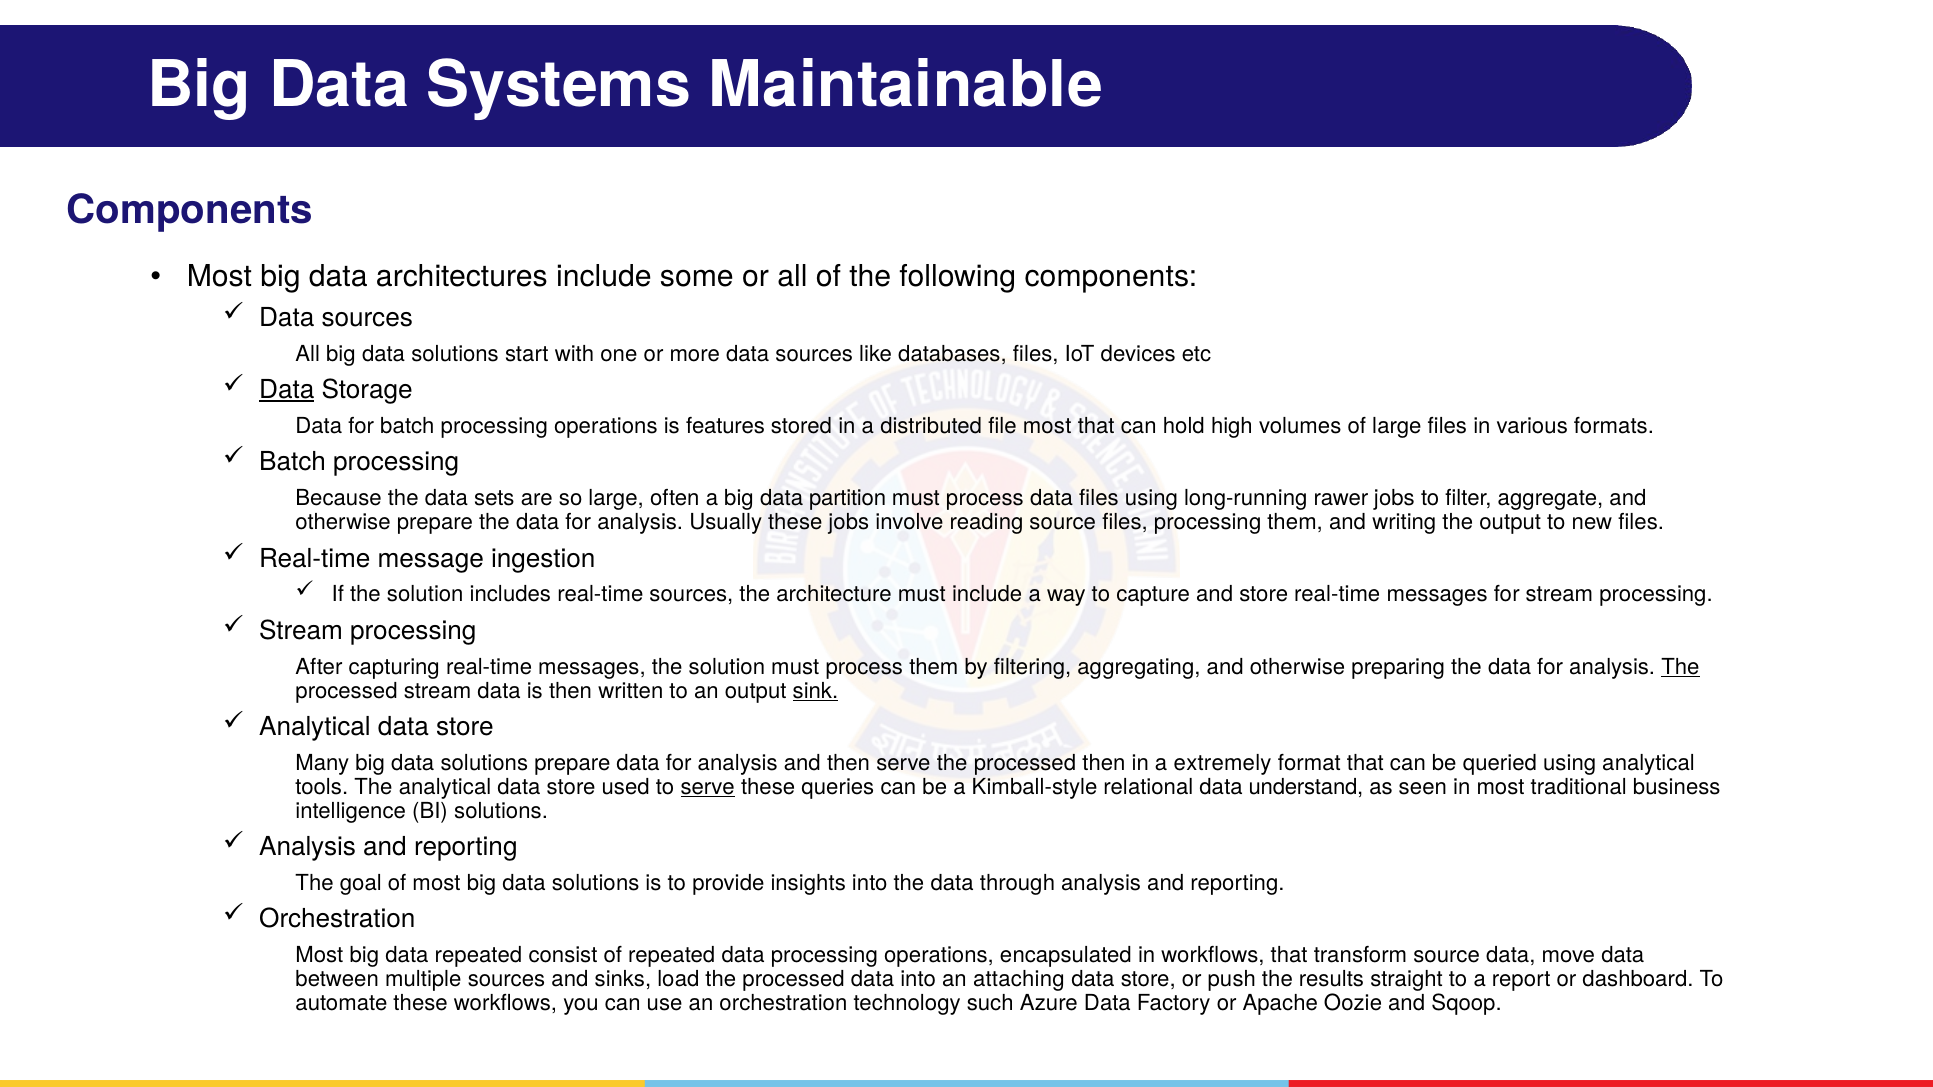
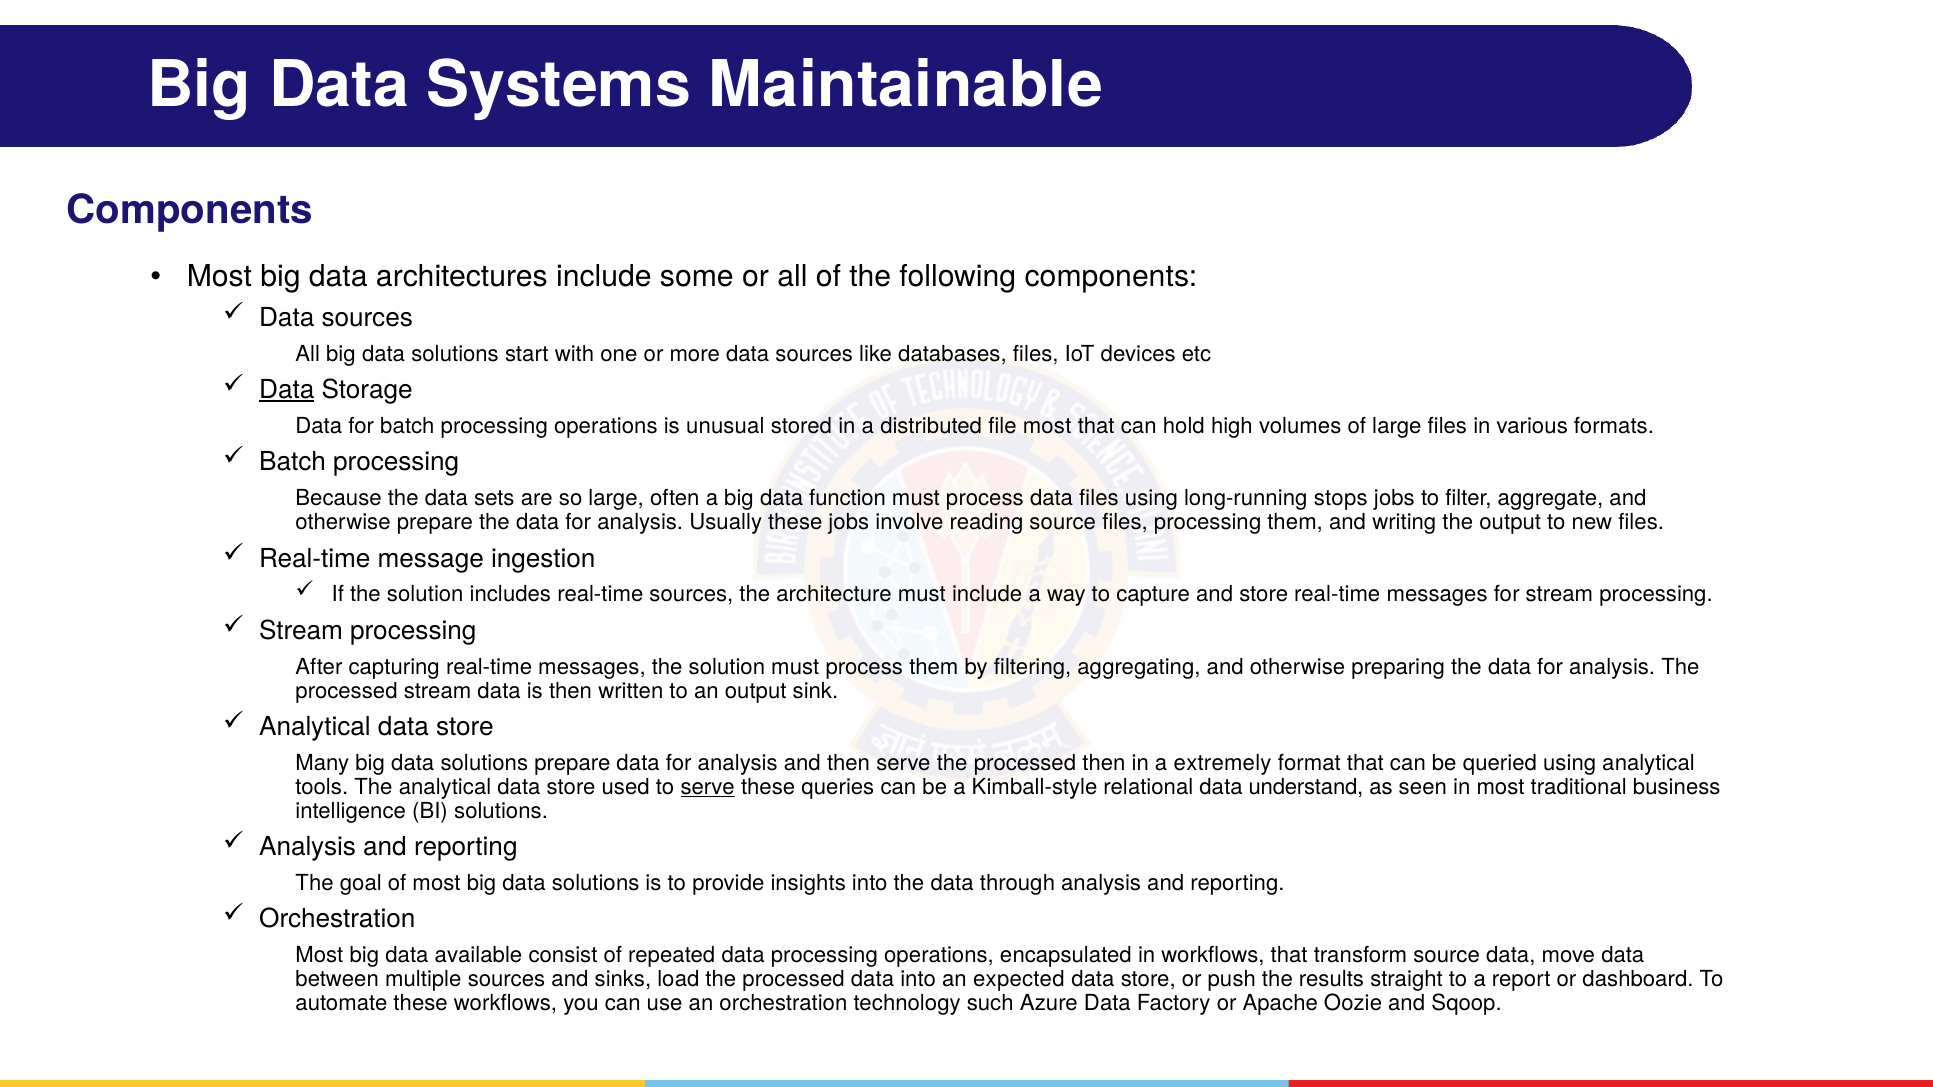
features: features -> unusual
partition: partition -> function
rawer: rawer -> stops
The at (1680, 667) underline: present -> none
sink underline: present -> none
data repeated: repeated -> available
attaching: attaching -> expected
